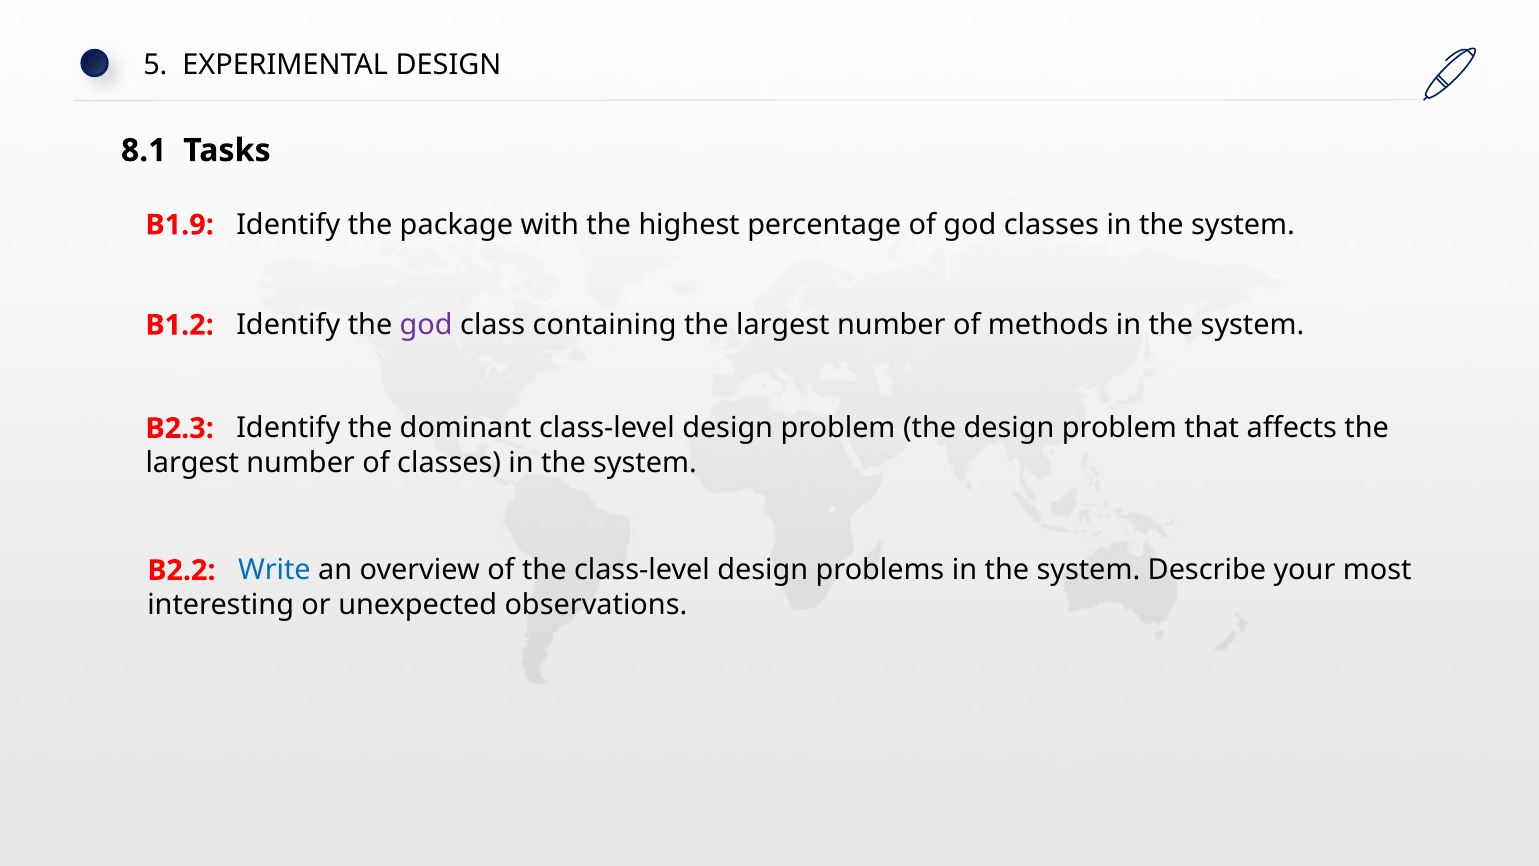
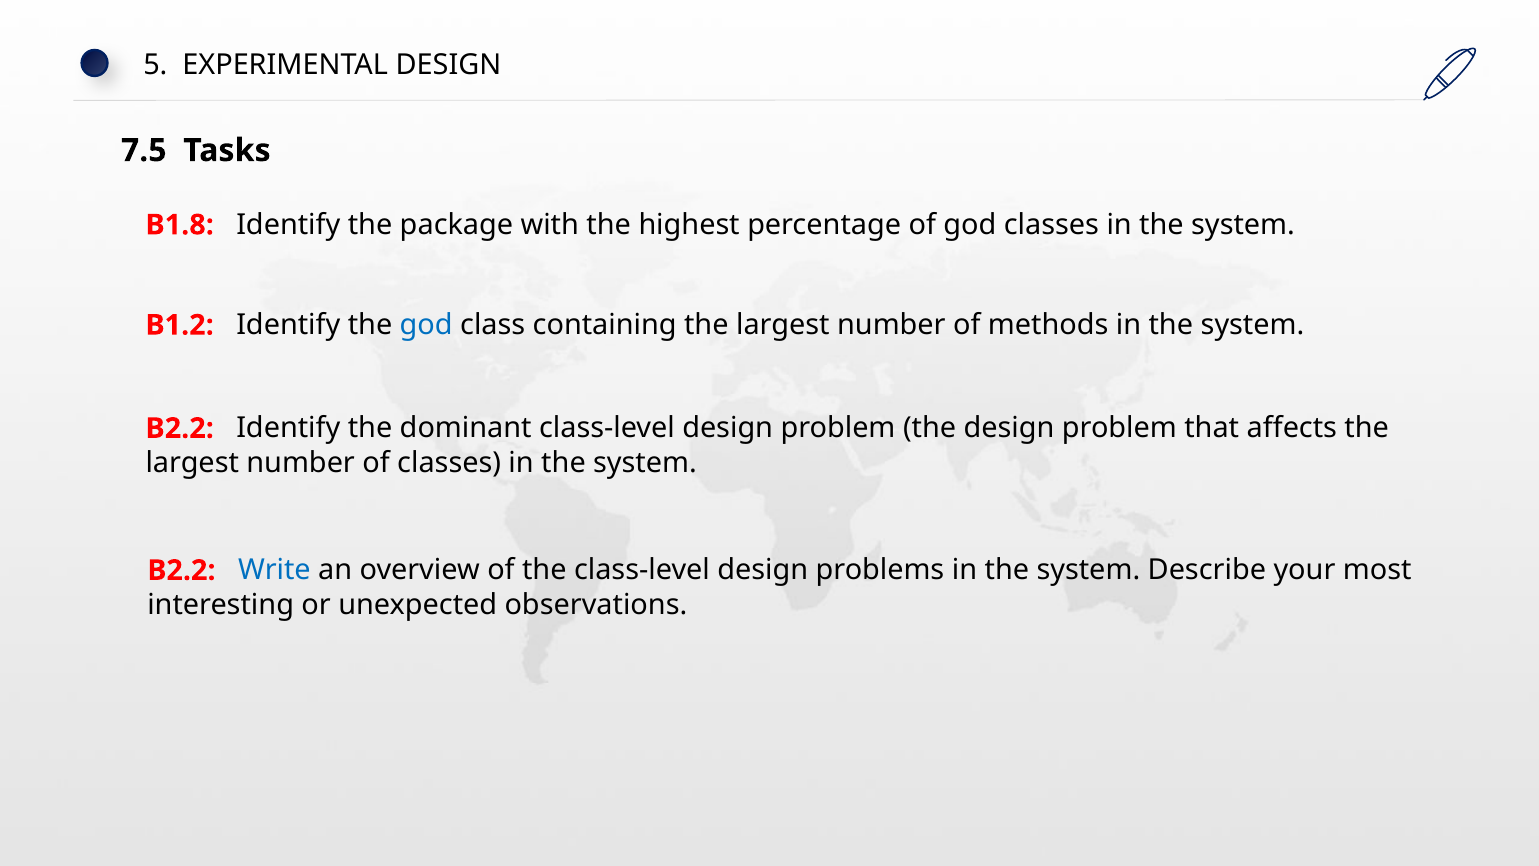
8.1: 8.1 -> 7.5
B1.9: B1.9 -> B1.8
god at (426, 325) colour: purple -> blue
B2.3 at (180, 428): B2.3 -> B2.2
